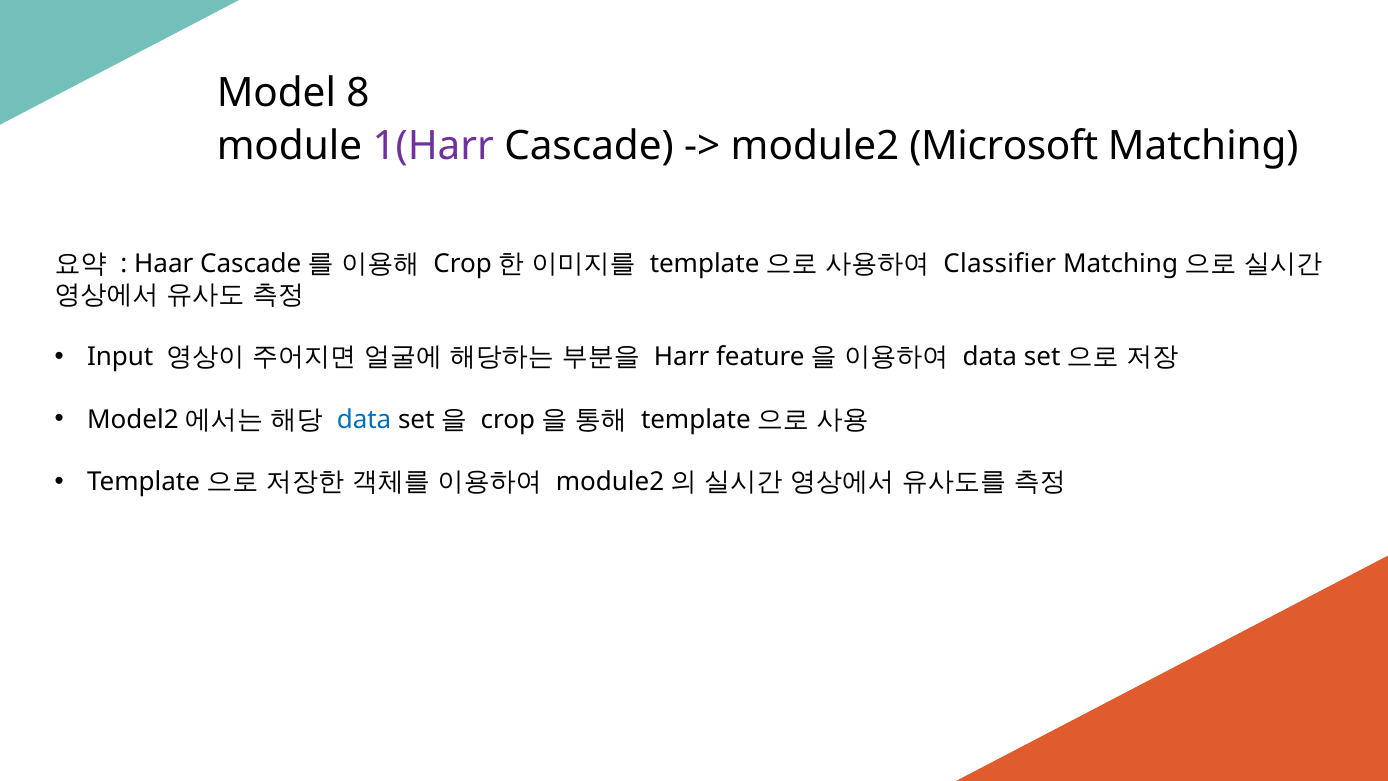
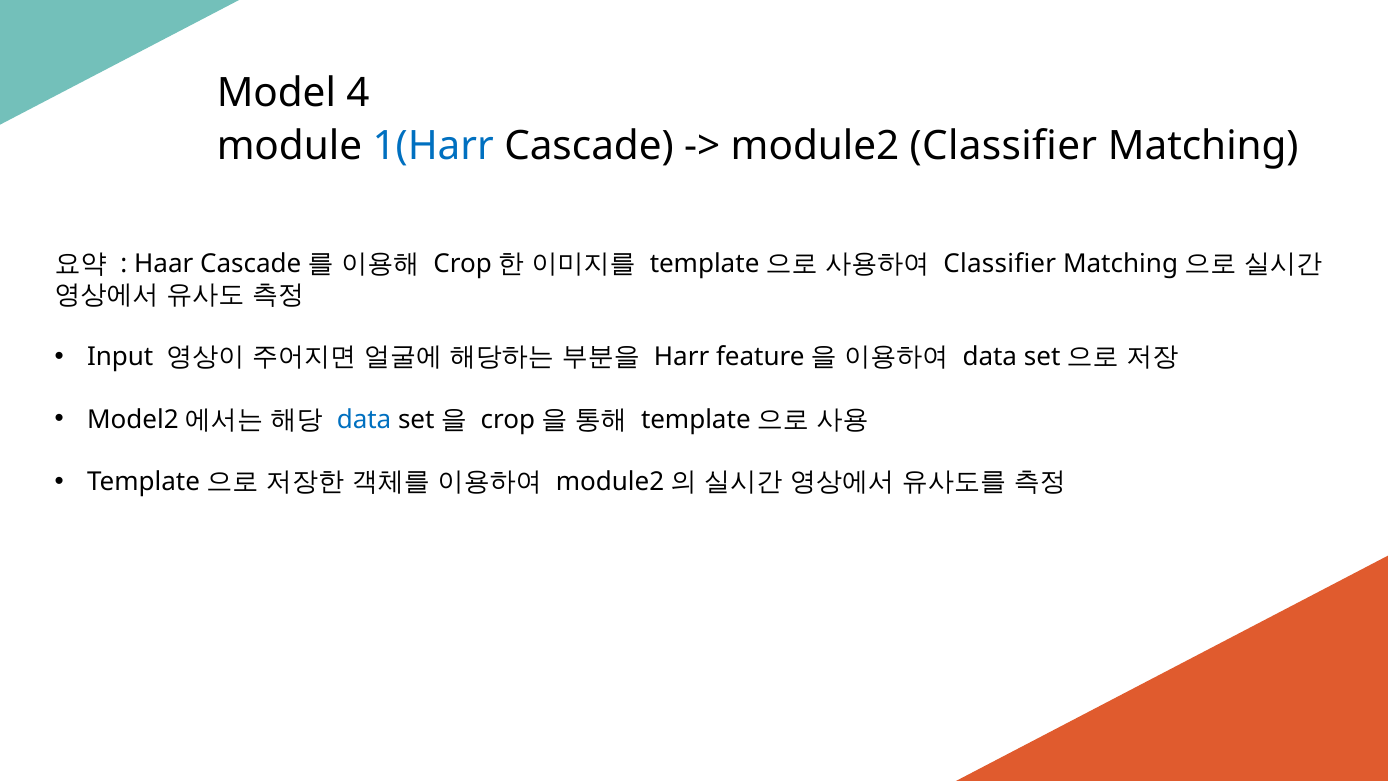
8: 8 -> 4
1(Harr colour: purple -> blue
module2 Microsoft: Microsoft -> Classifier
